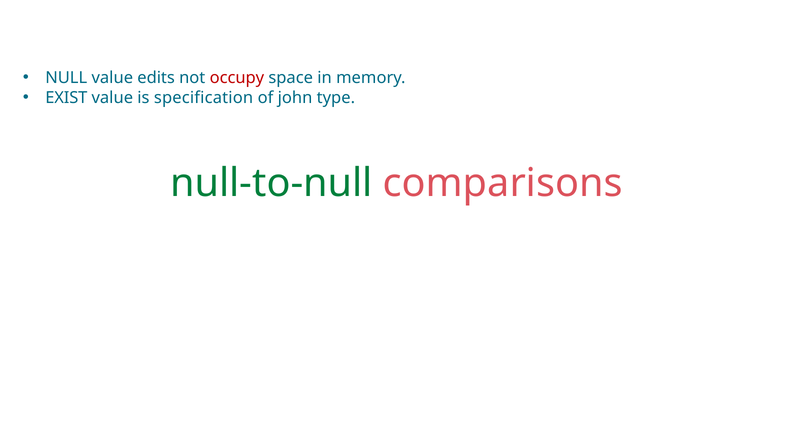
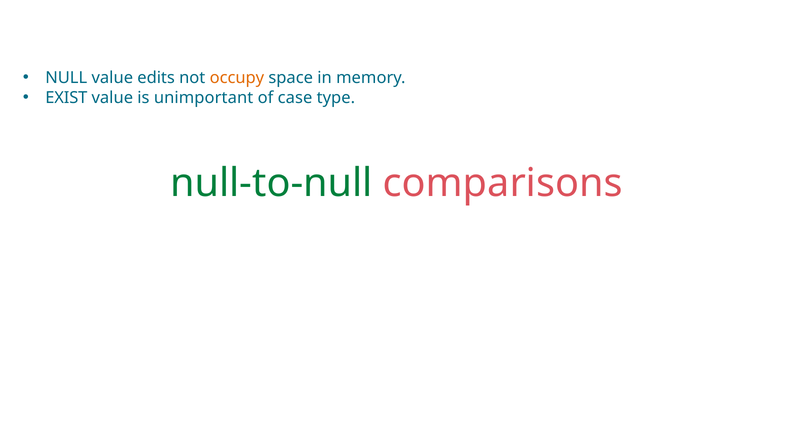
occupy colour: red -> orange
specification: specification -> unimportant
john: john -> case
